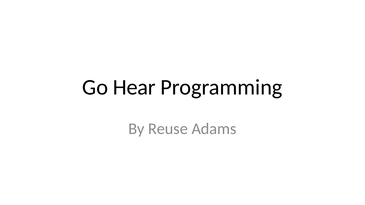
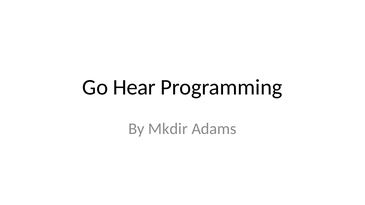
Reuse: Reuse -> Mkdir
